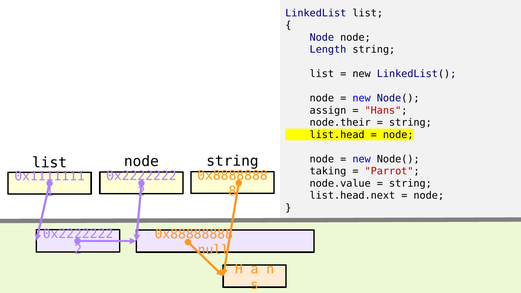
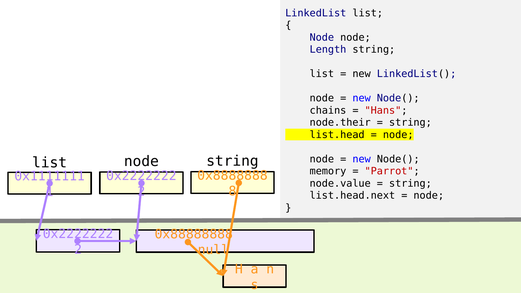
assign: assign -> chains
taking: taking -> memory
